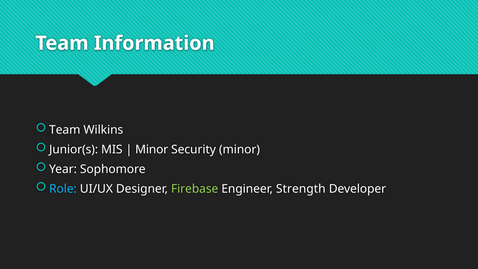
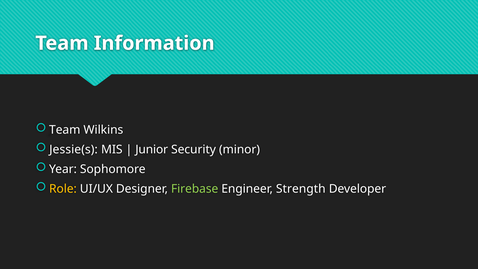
Junior(s: Junior(s -> Jessie(s
Minor at (152, 149): Minor -> Junior
Role colour: light blue -> yellow
